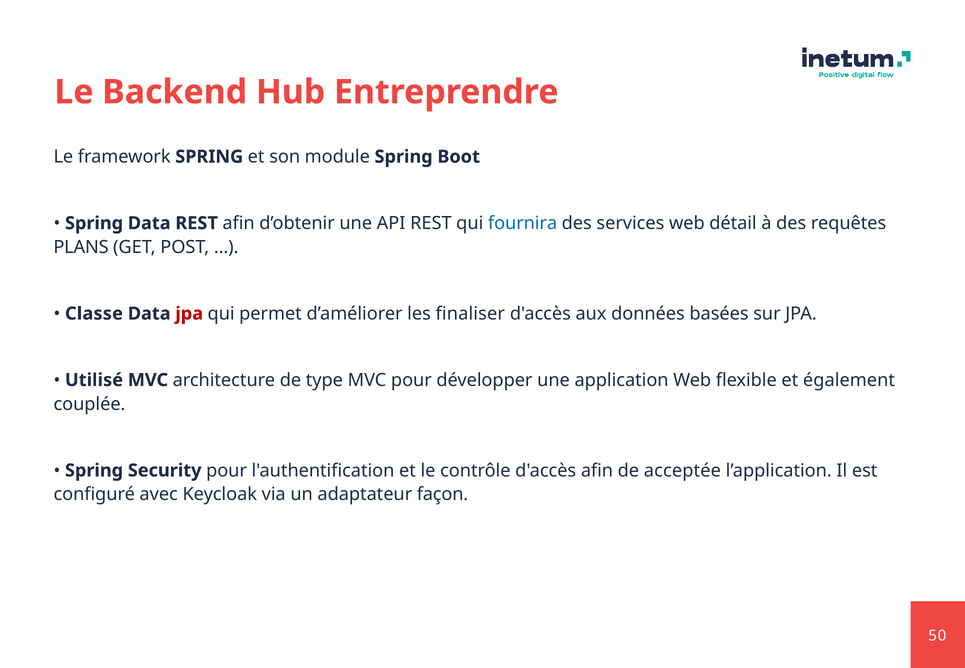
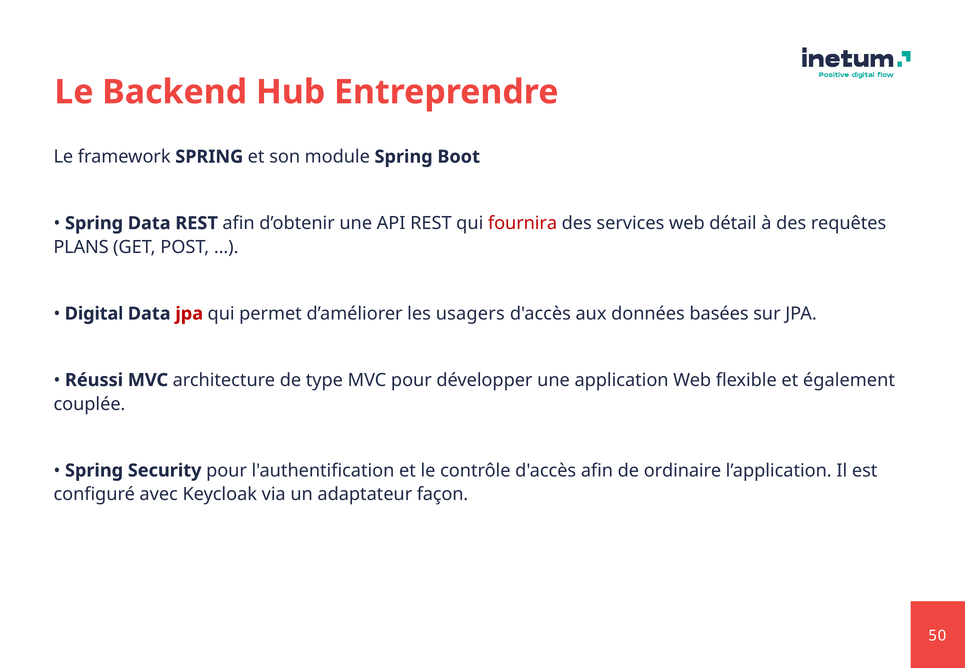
fournira colour: blue -> red
Classe: Classe -> Digital
finaliser: finaliser -> usagers
Utilisé: Utilisé -> Réussi
acceptée: acceptée -> ordinaire
